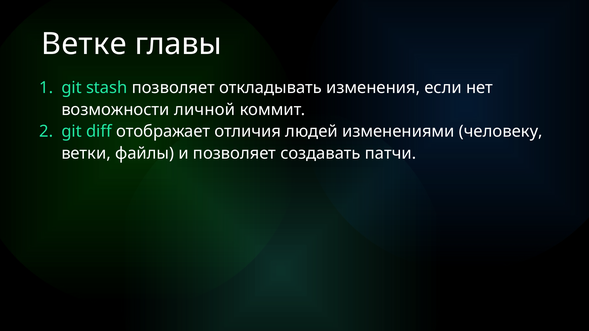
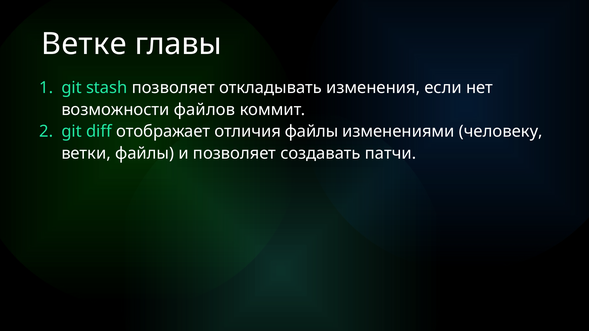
личной: личной -> файлов
отличия людей: людей -> файлы
